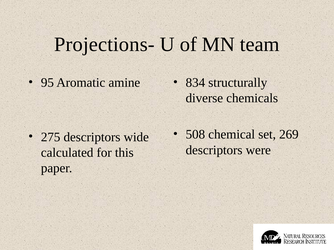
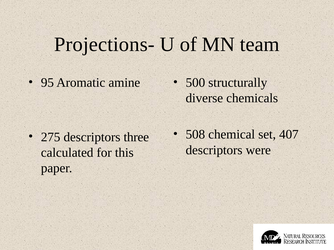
834: 834 -> 500
269: 269 -> 407
wide: wide -> three
